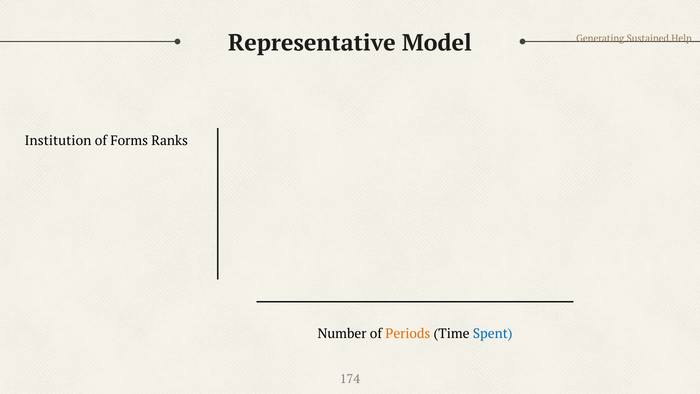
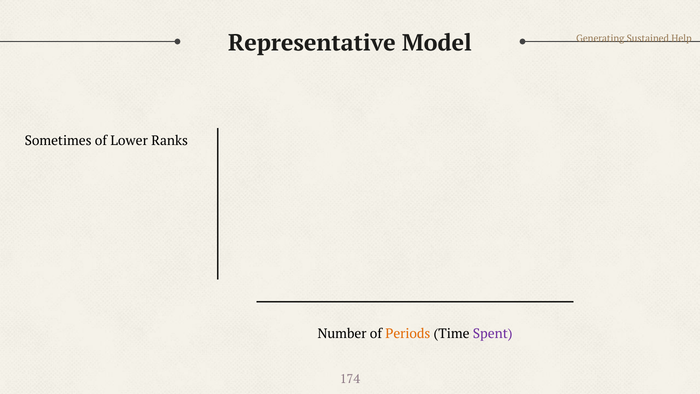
Institution: Institution -> Sometimes
Forms: Forms -> Lower
Spent colour: blue -> purple
